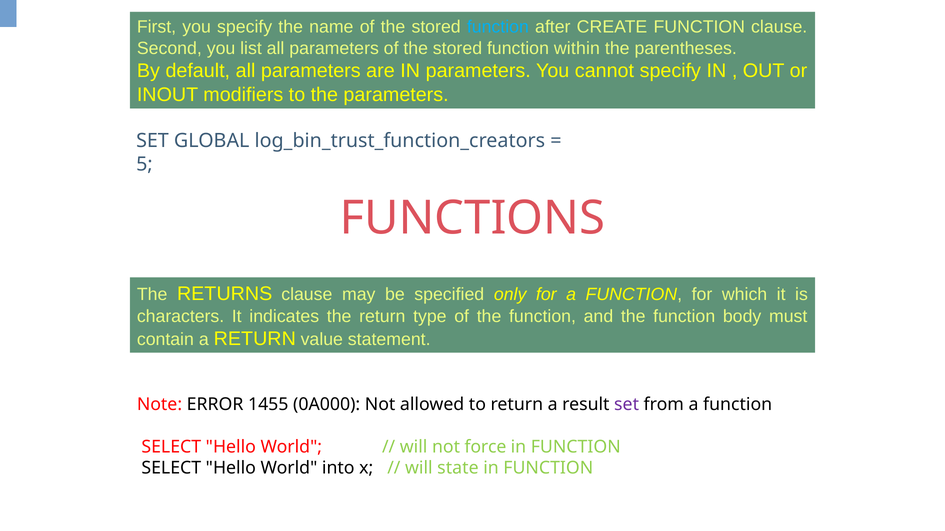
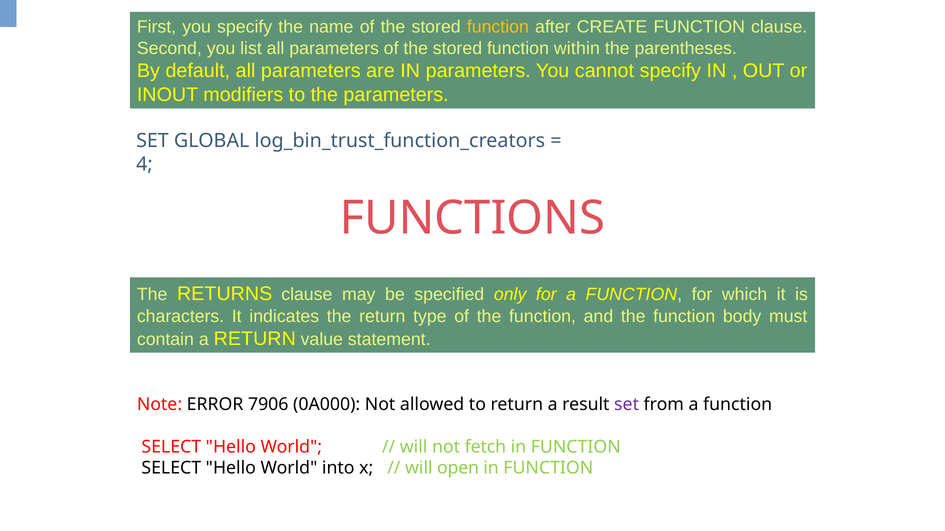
function at (498, 27) colour: light blue -> yellow
5: 5 -> 4
1455: 1455 -> 7906
force: force -> fetch
state: state -> open
